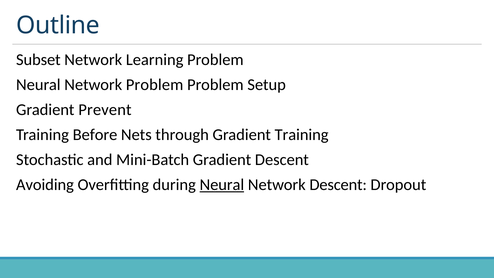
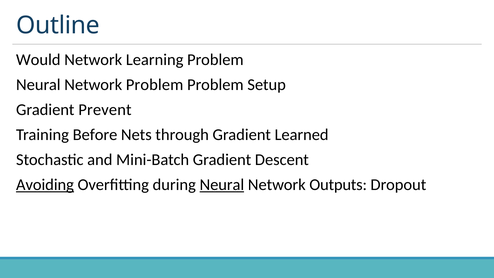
Subset: Subset -> Would
Gradient Training: Training -> Learned
Avoiding underline: none -> present
Network Descent: Descent -> Outputs
